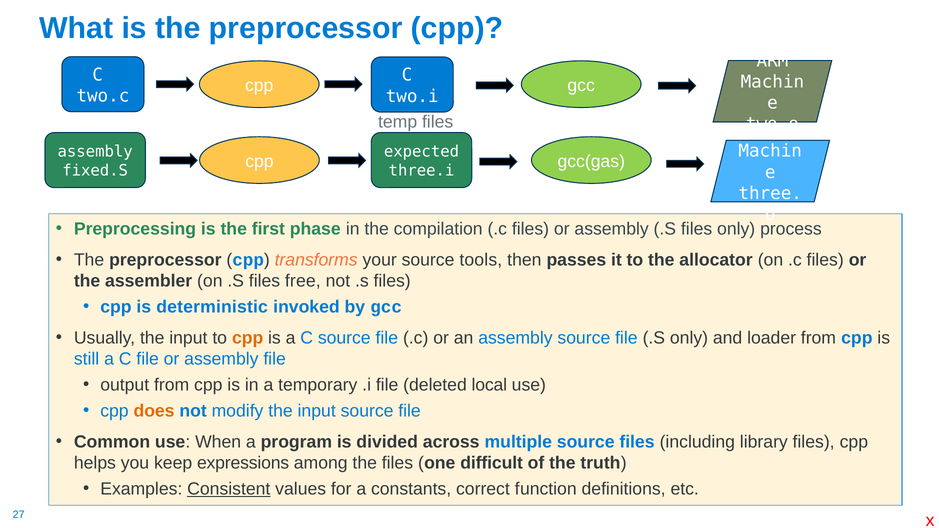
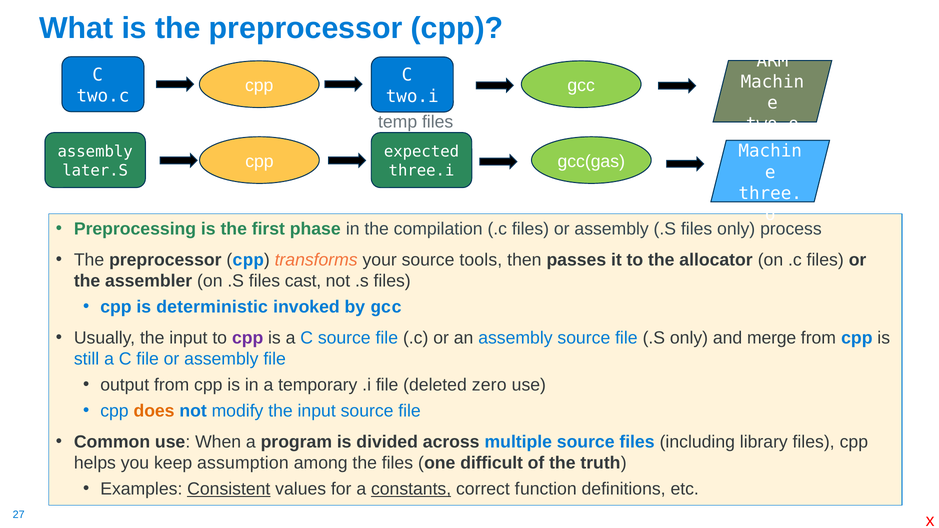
fixed.S: fixed.S -> later.S
free: free -> cast
cpp at (248, 338) colour: orange -> purple
loader: loader -> merge
local: local -> zero
expressions: expressions -> assumption
constants underline: none -> present
